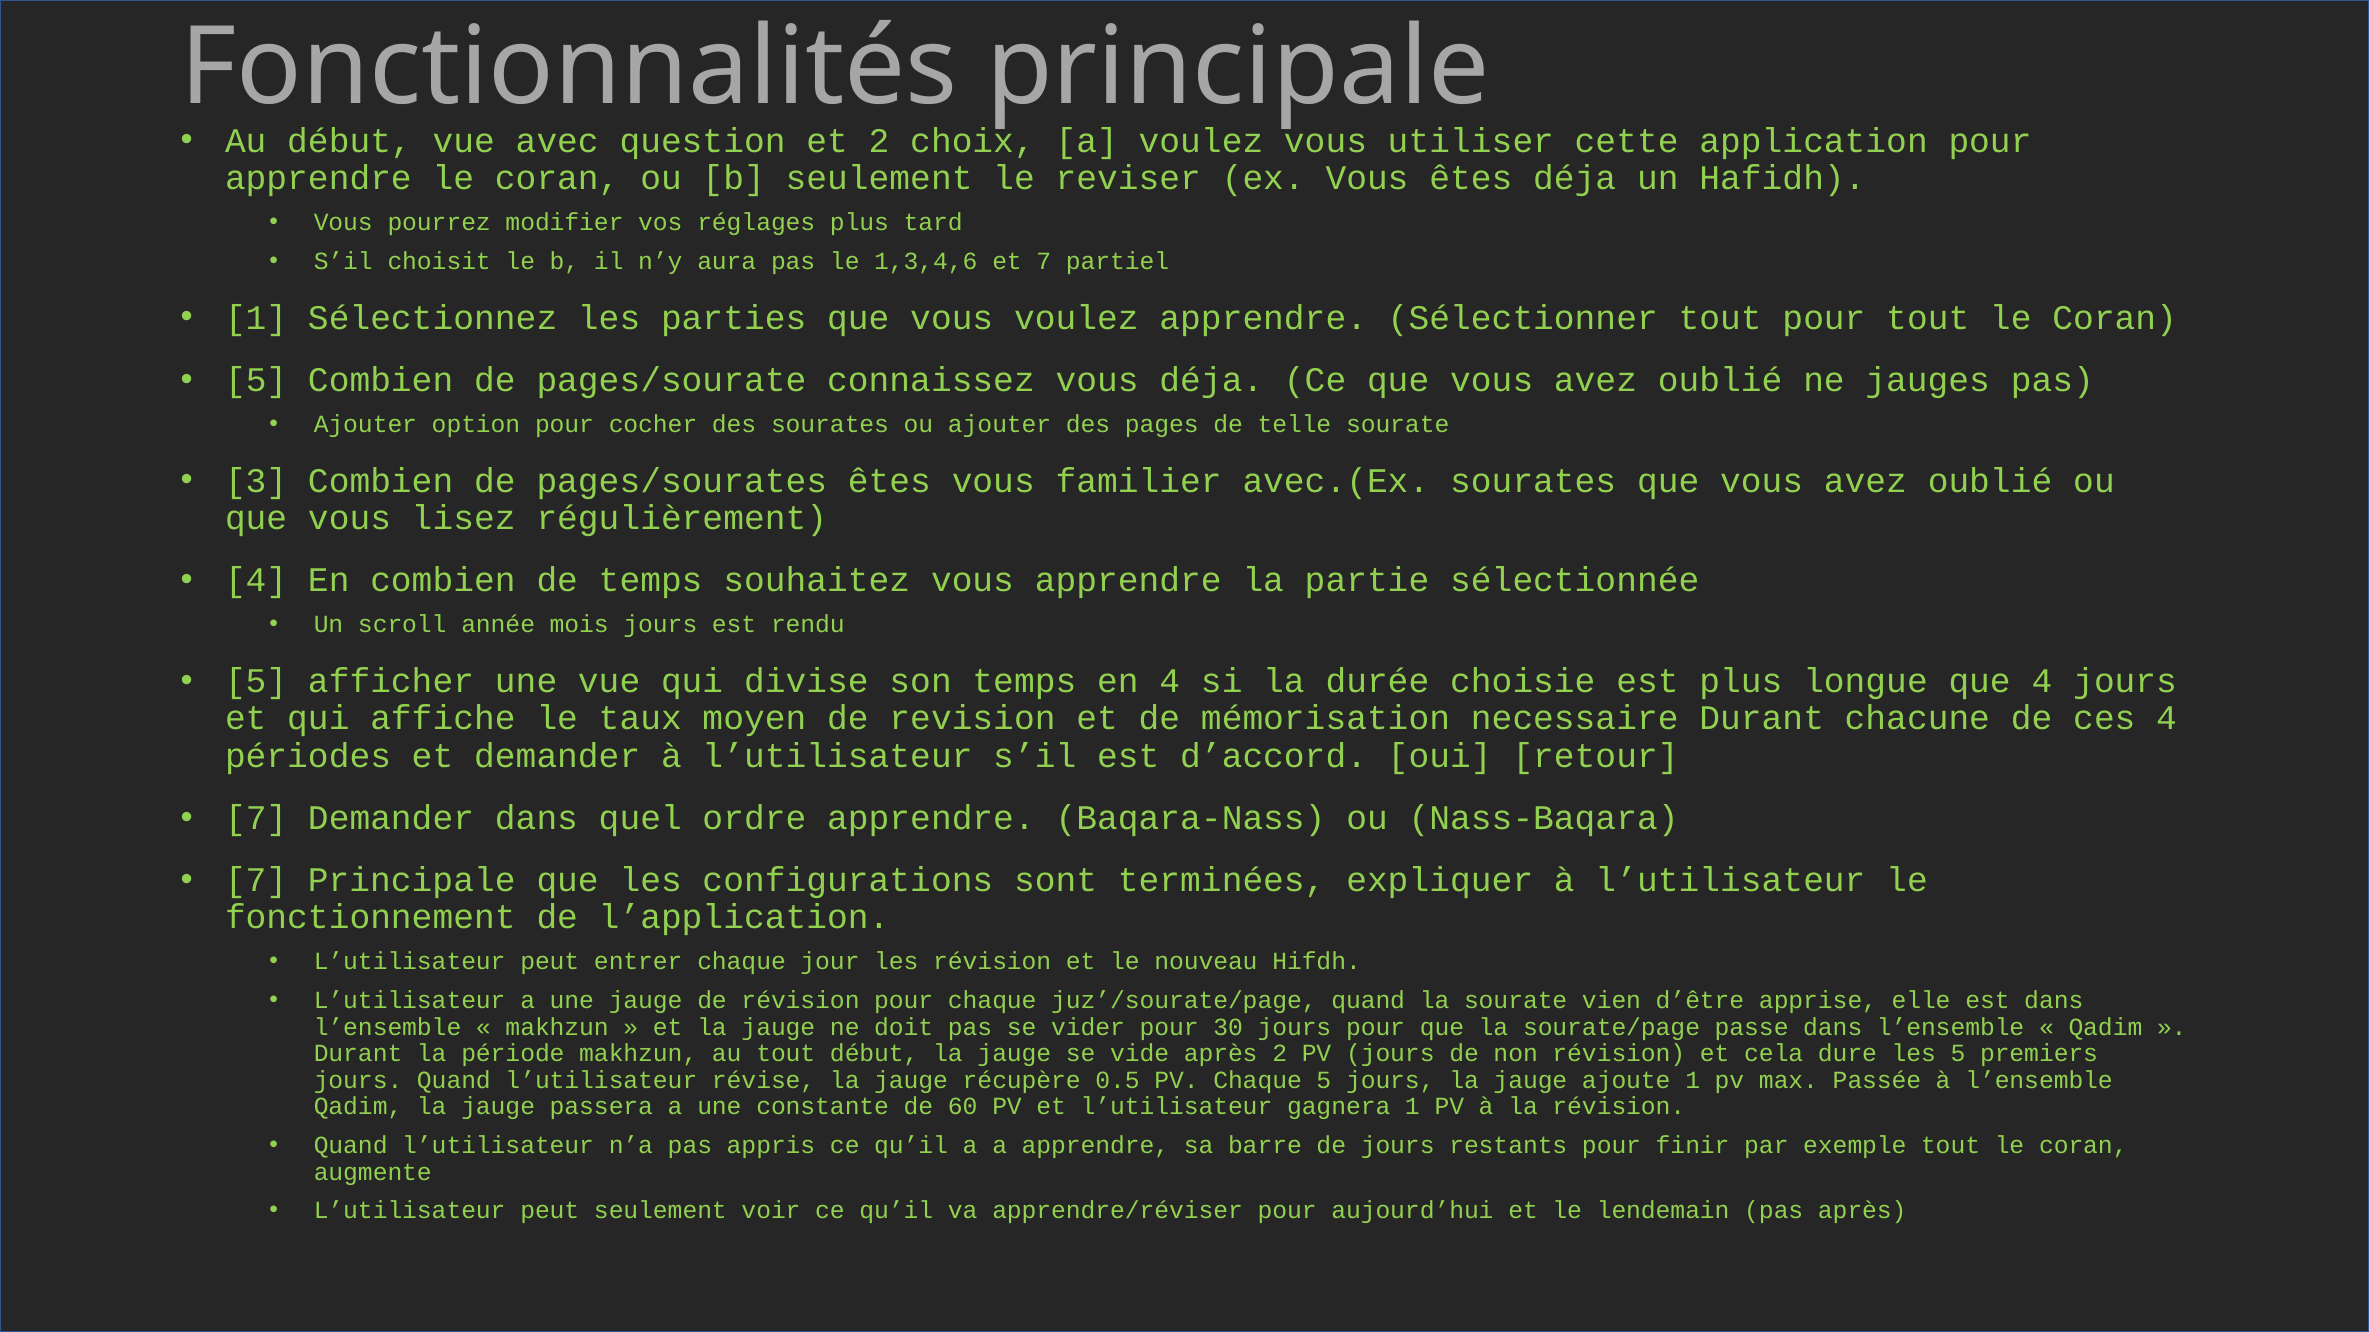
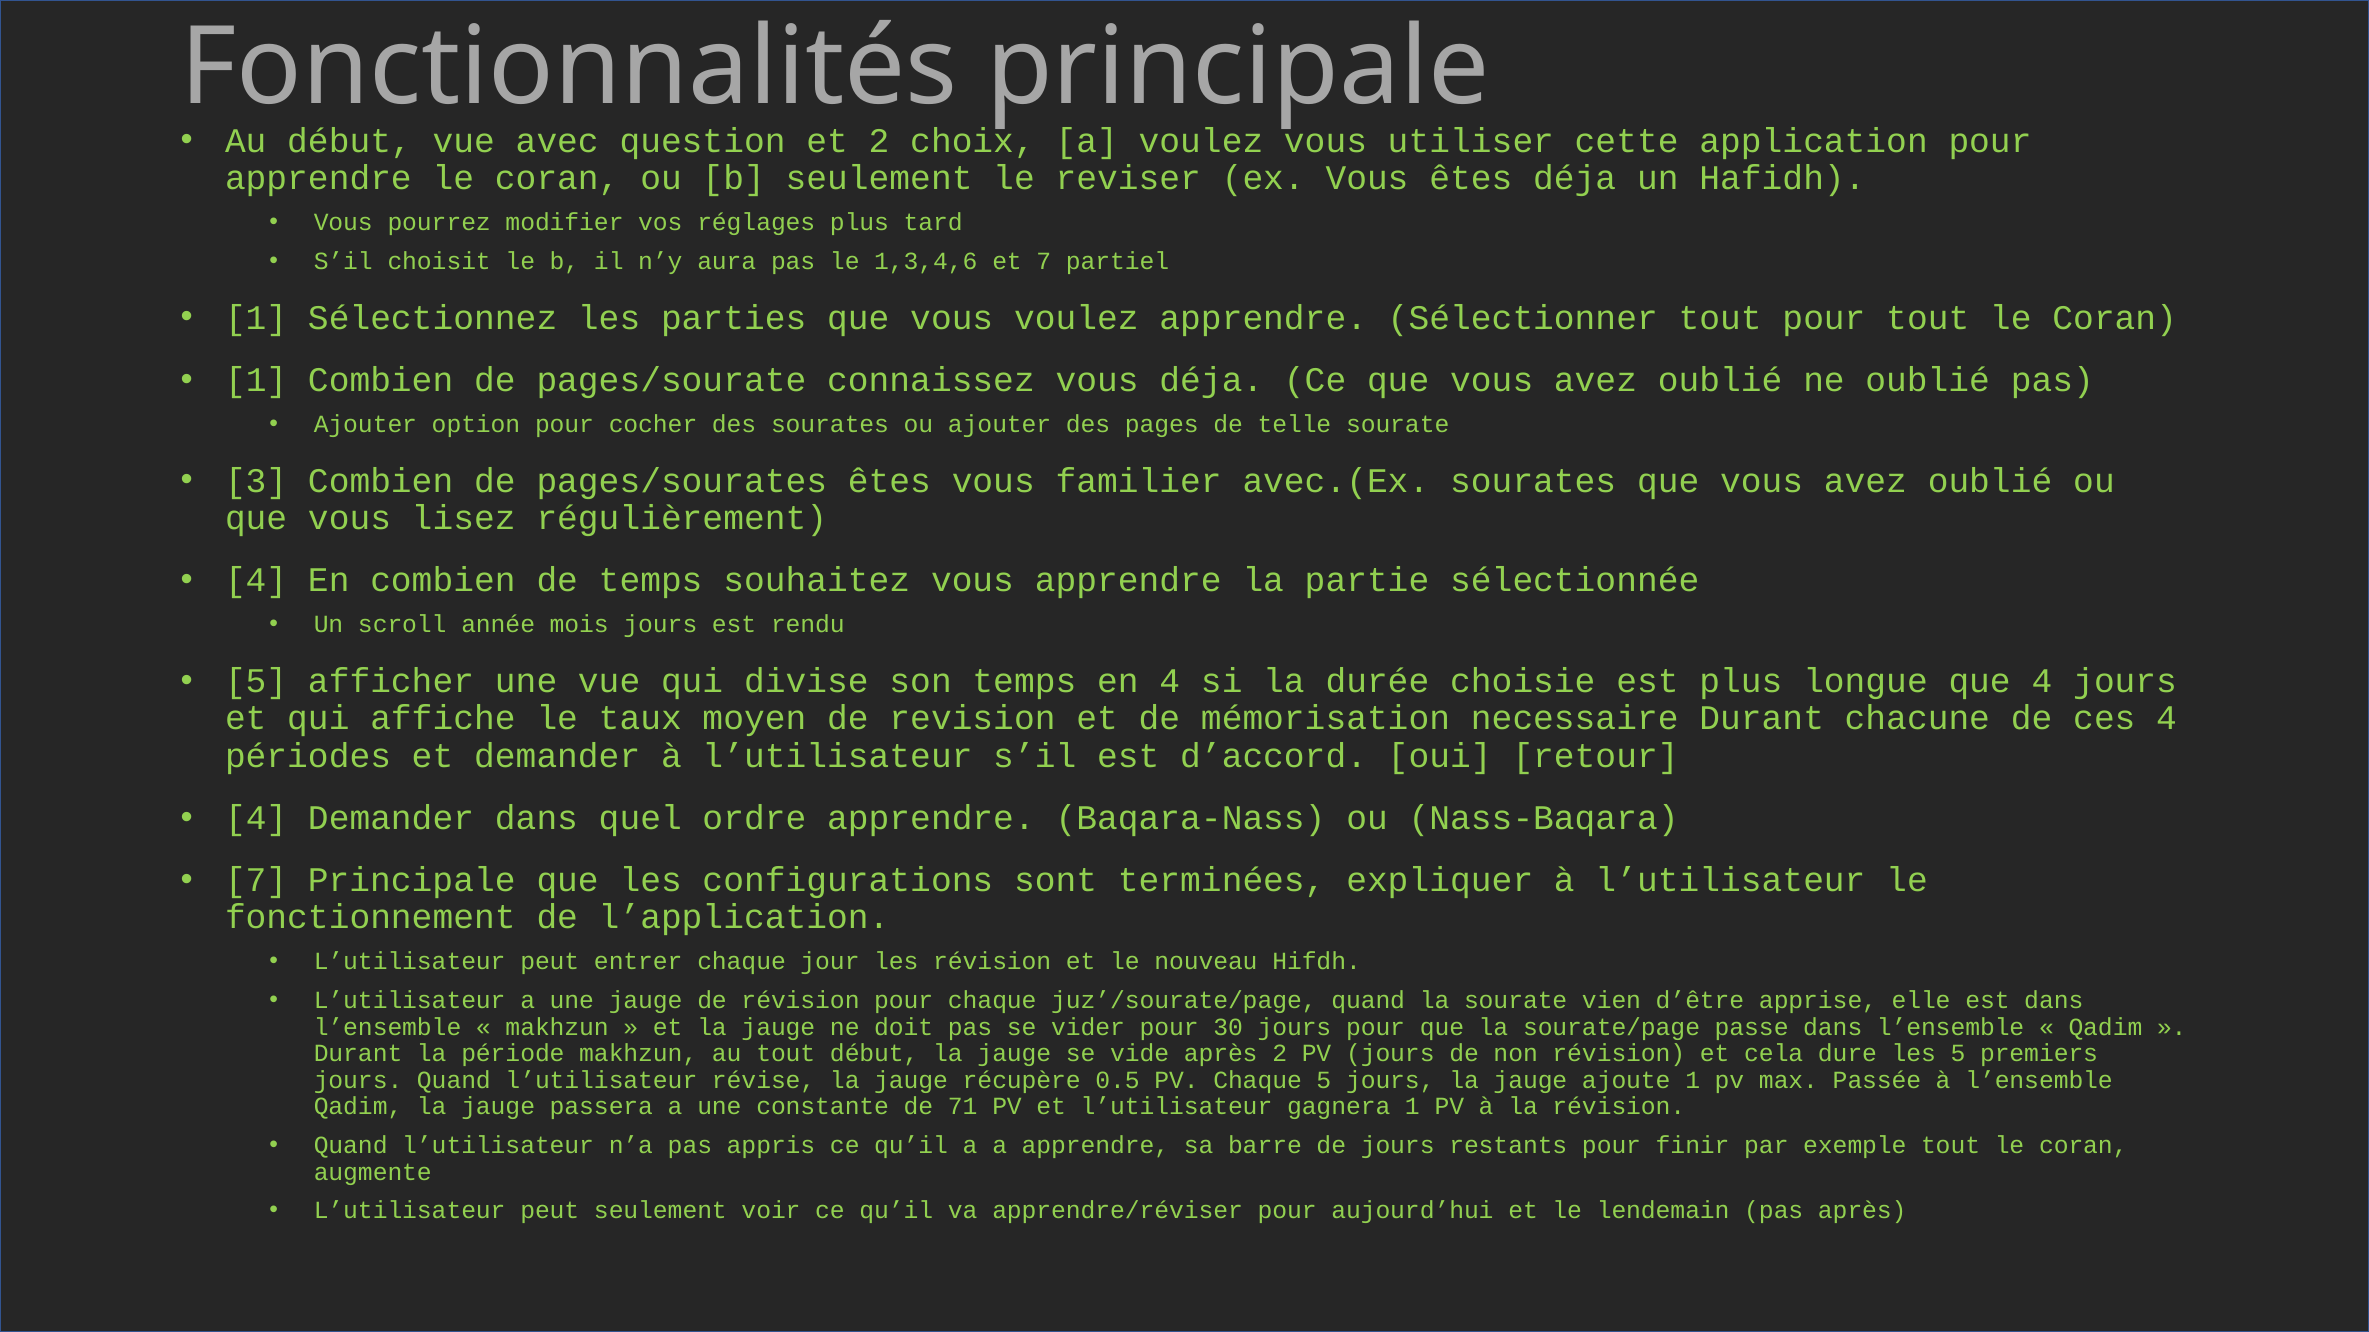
5 at (256, 380): 5 -> 1
ne jauges: jauges -> oublié
7 at (256, 818): 7 -> 4
60: 60 -> 71
